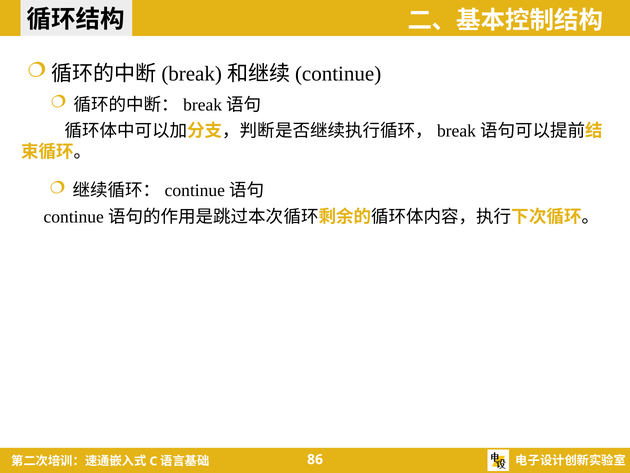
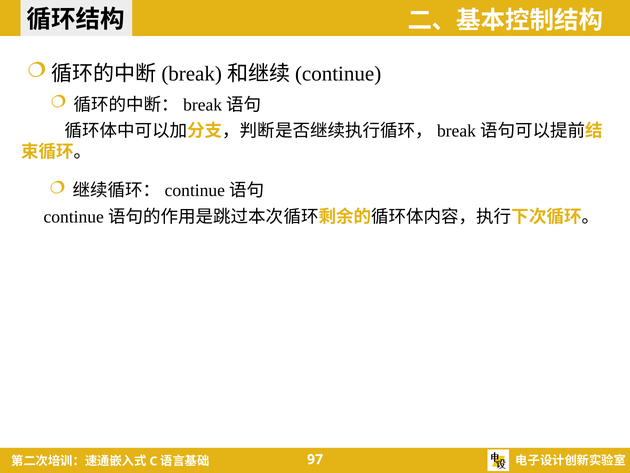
86: 86 -> 97
